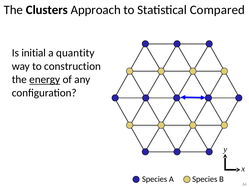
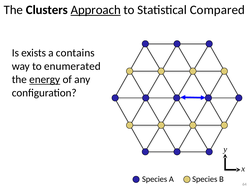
Approach underline: none -> present
initial: initial -> exists
quantity: quantity -> contains
construction: construction -> enumerated
